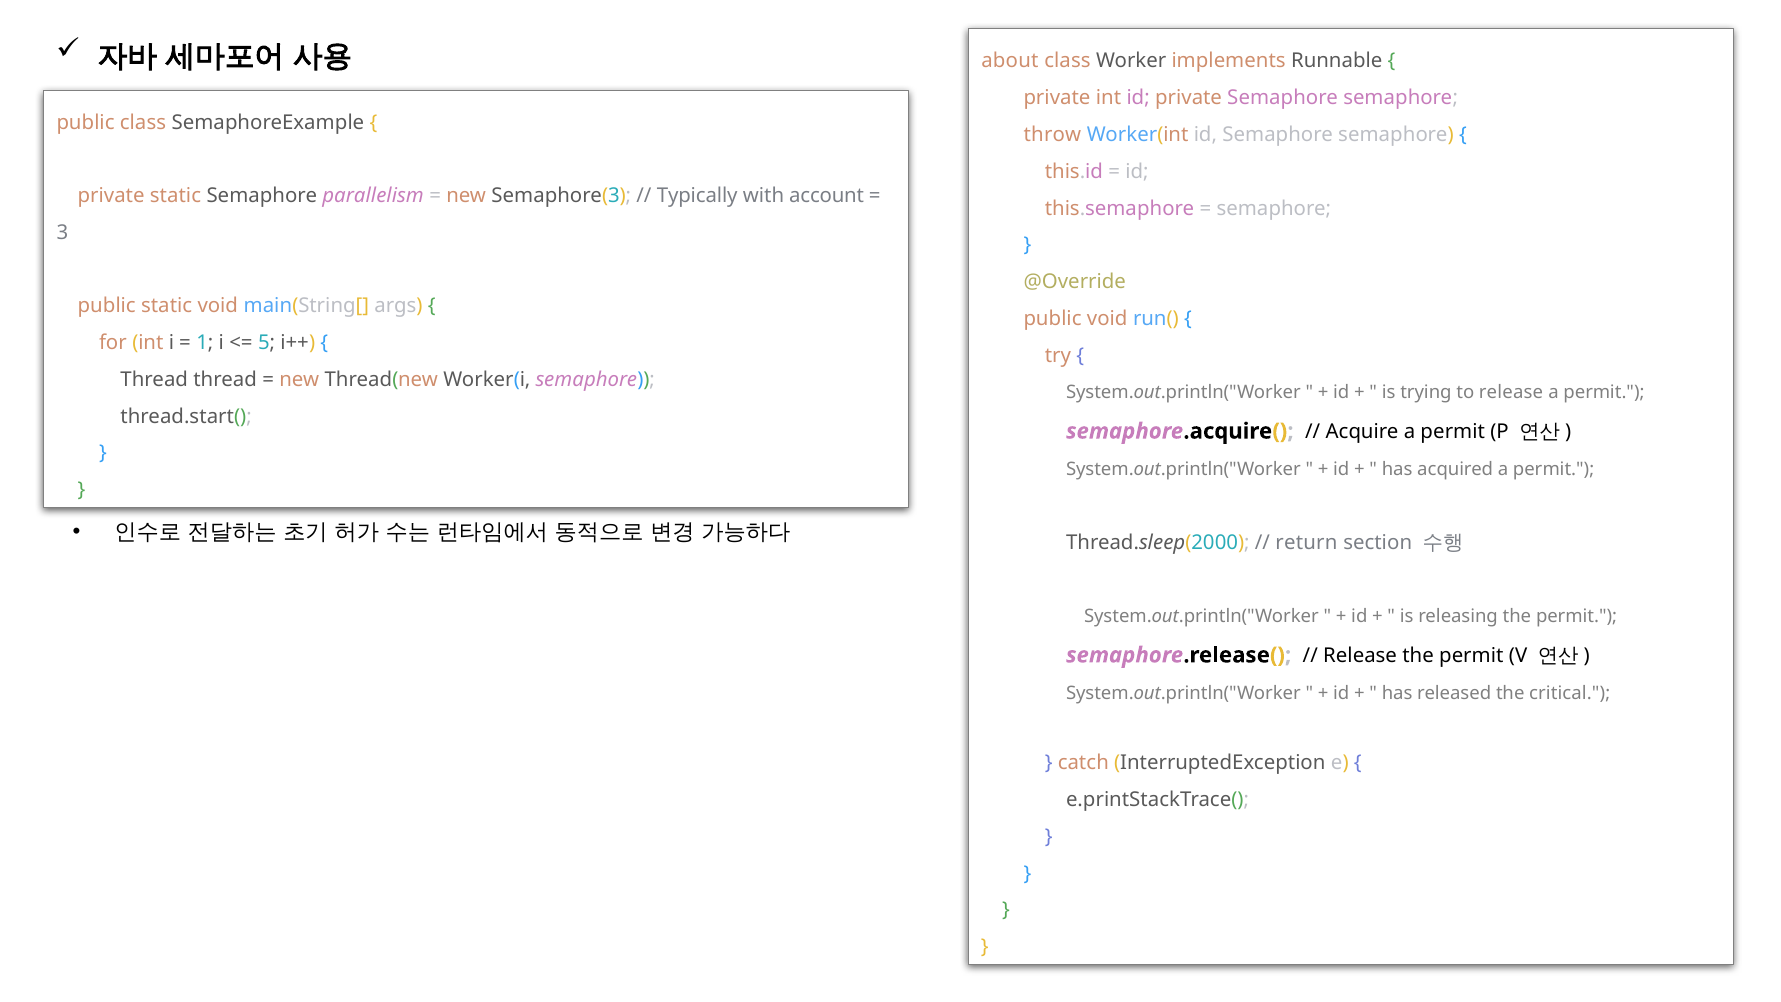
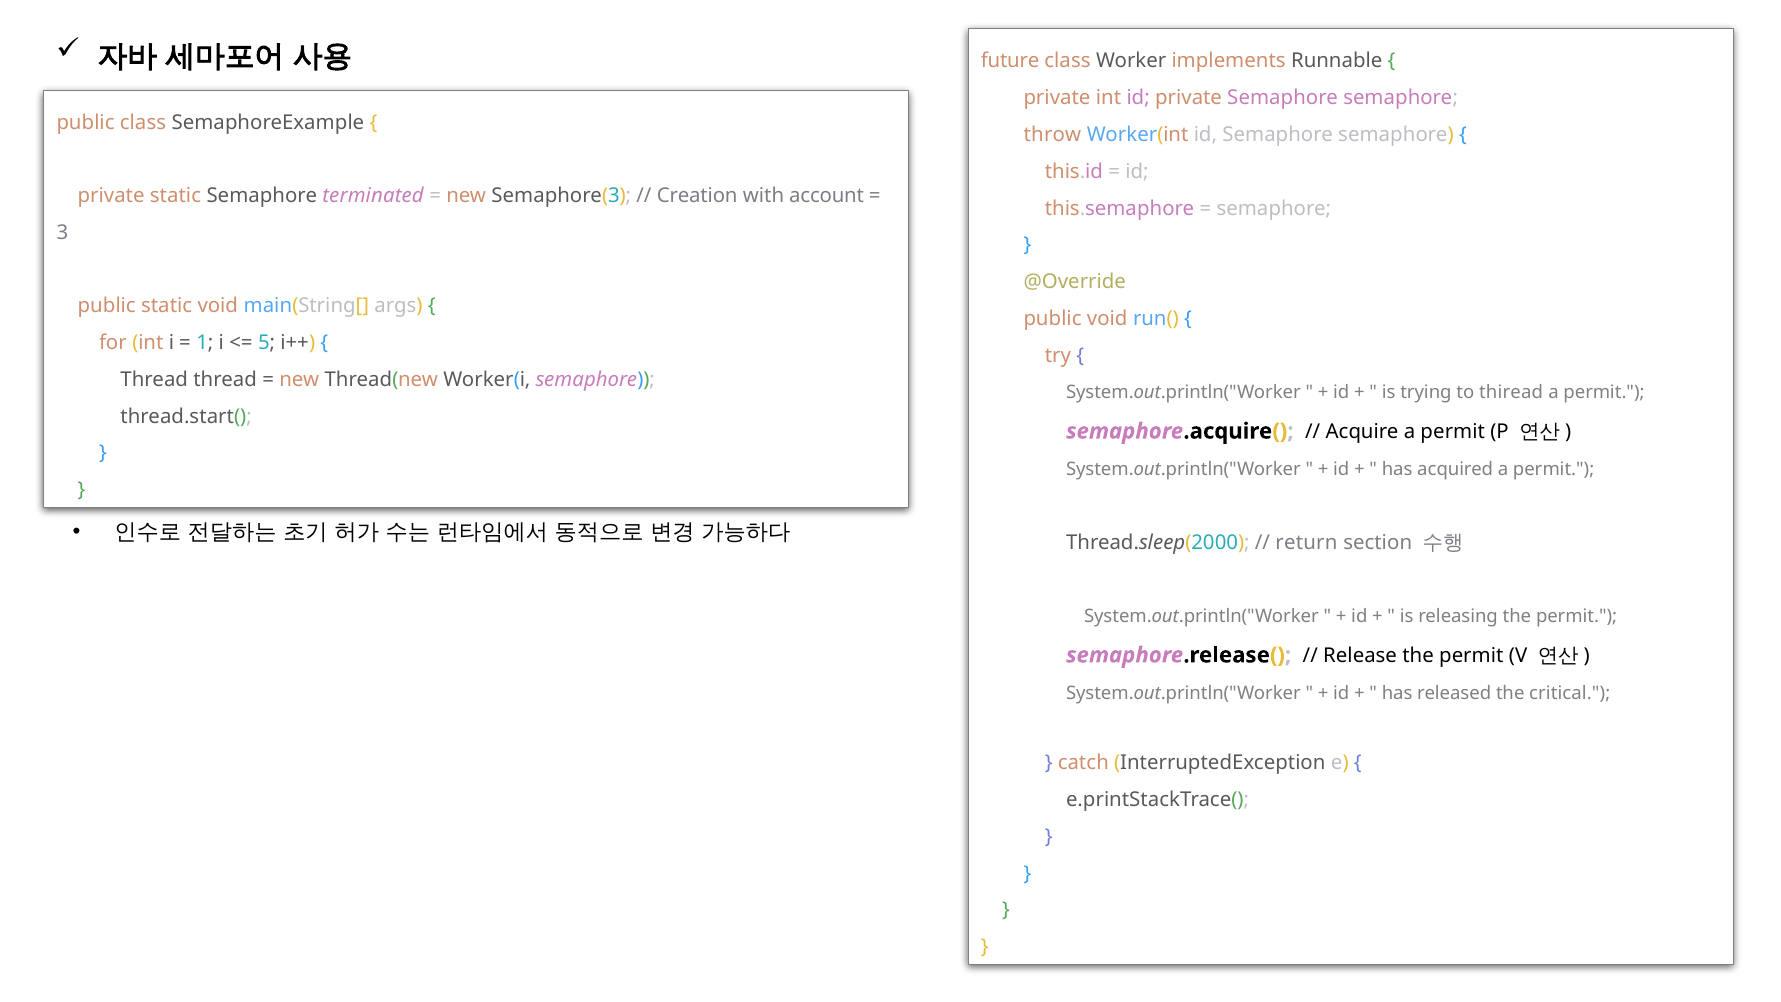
about: about -> future
parallelism: parallelism -> terminated
Typically: Typically -> Creation
to release: release -> thiread
